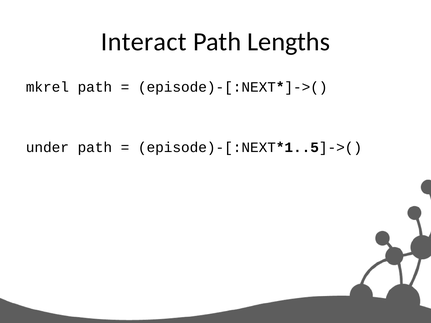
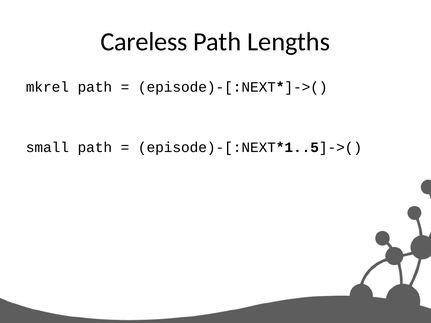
Interact: Interact -> Careless
under: under -> small
